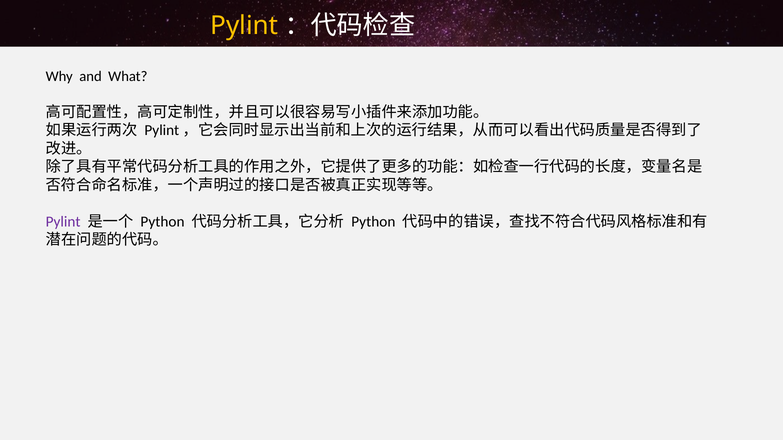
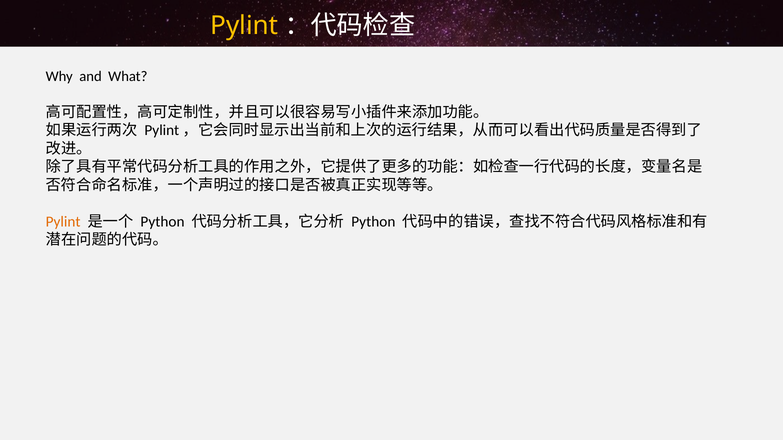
Pylint at (63, 222) colour: purple -> orange
